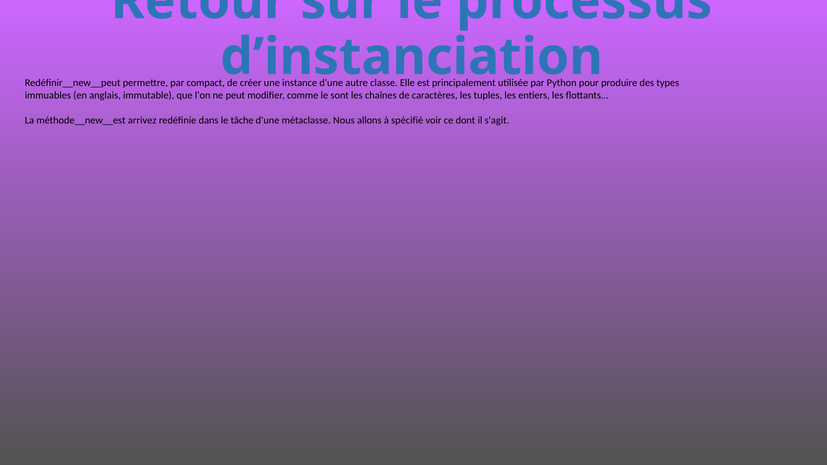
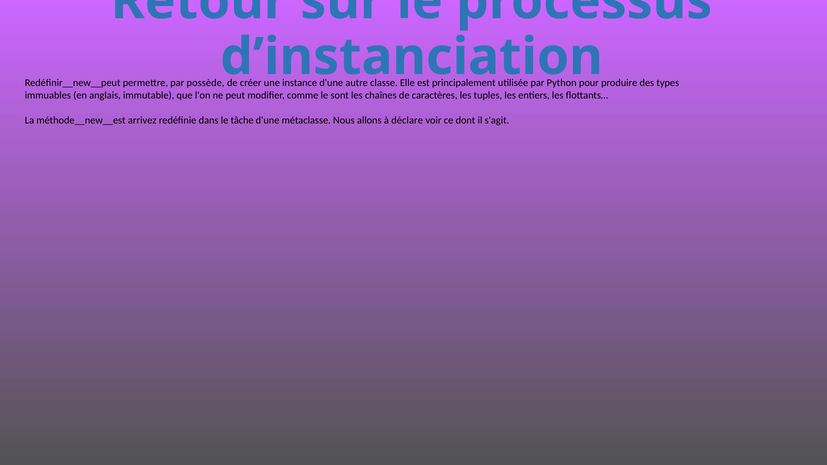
compact: compact -> possède
spécifié: spécifié -> déclare
